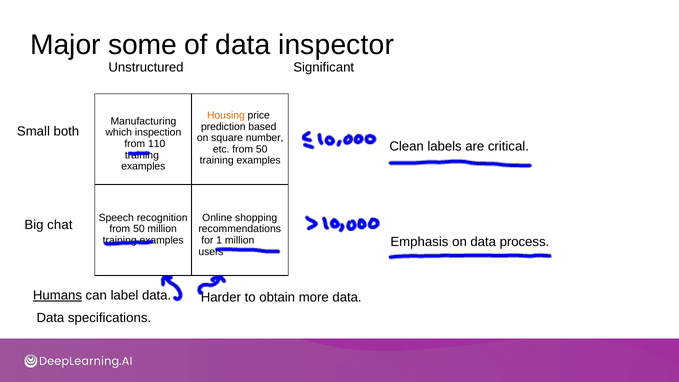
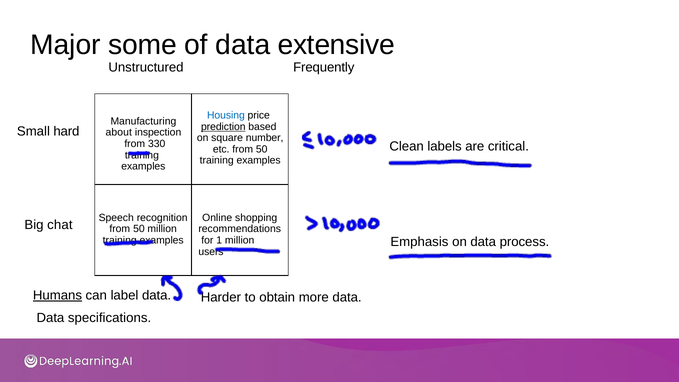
inspector: inspector -> extensive
Significant: Significant -> Frequently
Housing colour: orange -> blue
prediction underline: none -> present
both: both -> hard
which: which -> about
110: 110 -> 330
